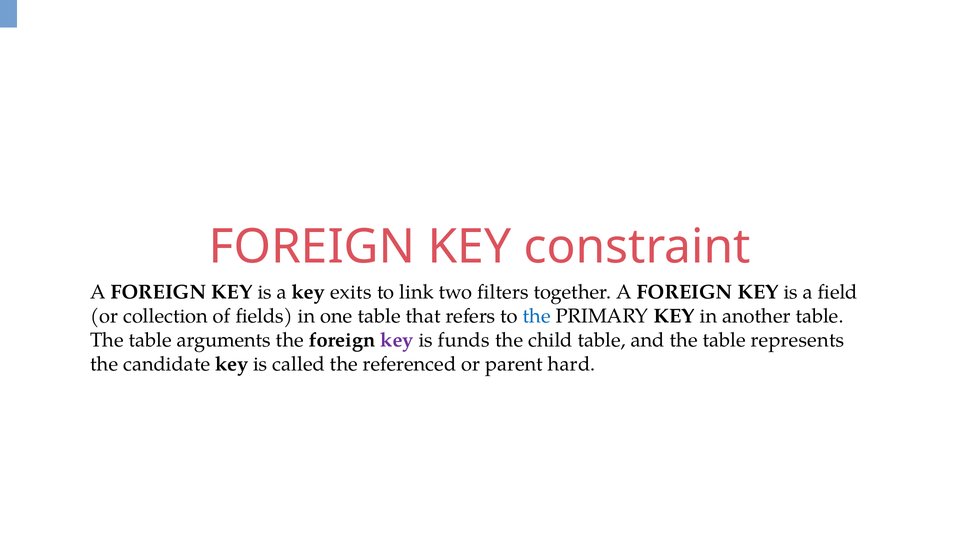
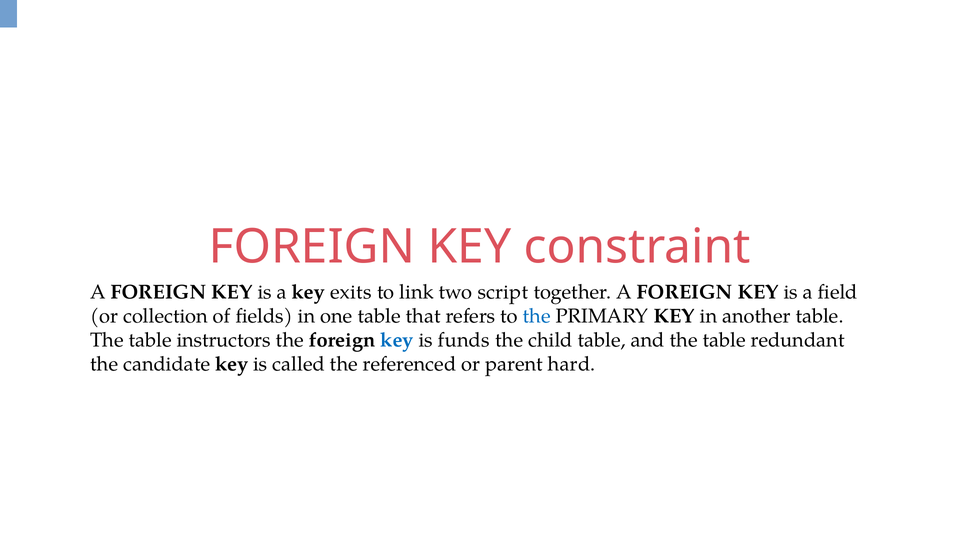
filters: filters -> script
arguments: arguments -> instructors
key at (397, 340) colour: purple -> blue
represents: represents -> redundant
